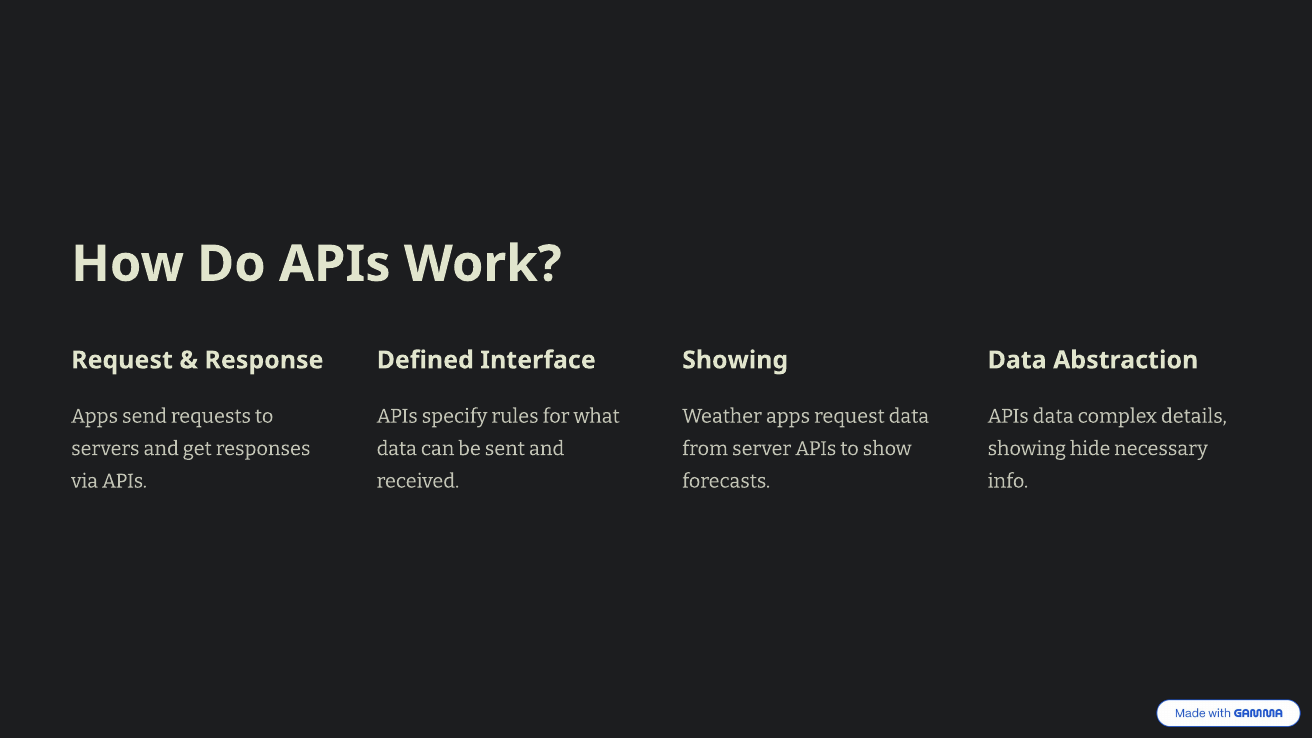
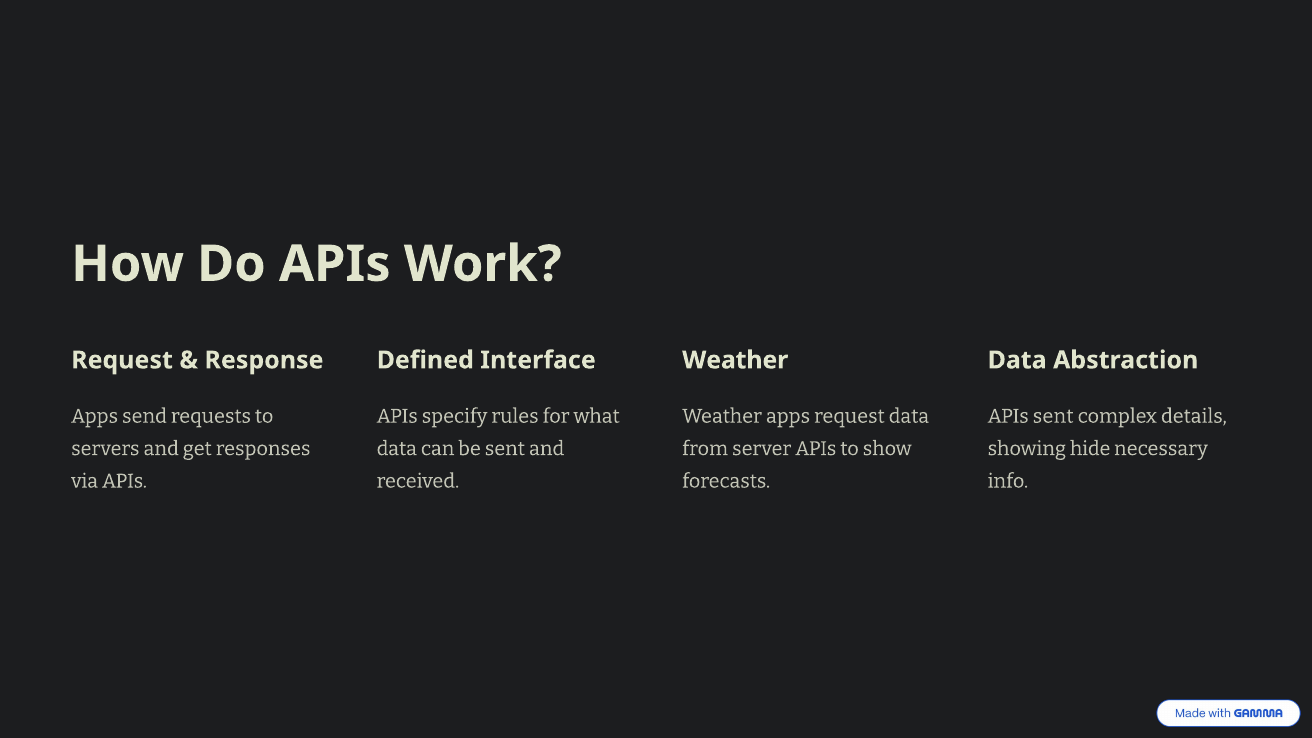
Showing at (735, 360): Showing -> Weather
APIs data: data -> sent
